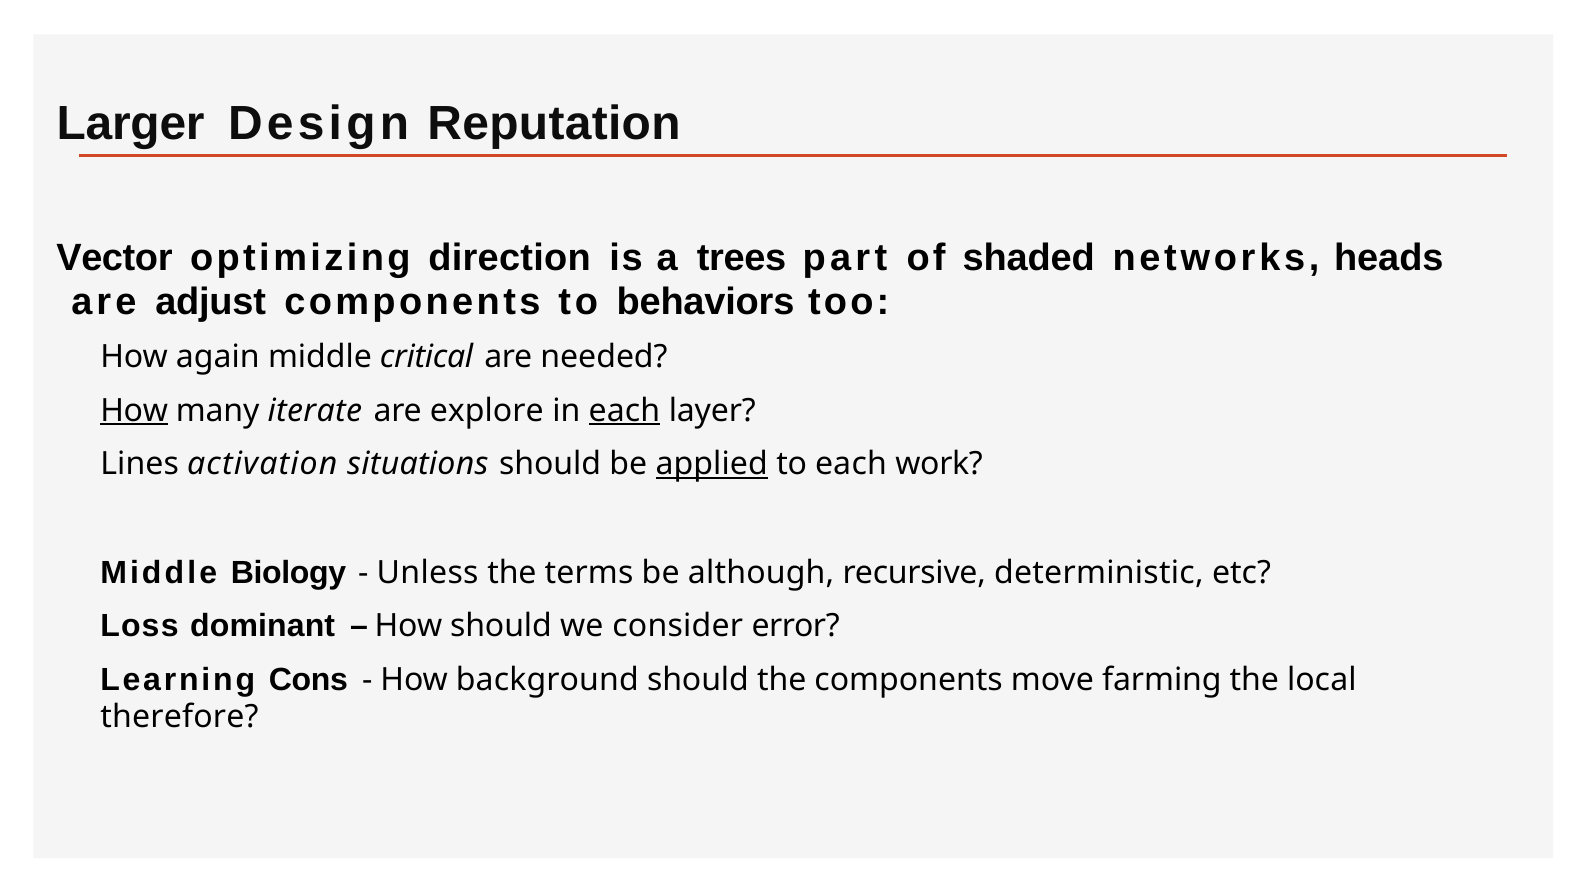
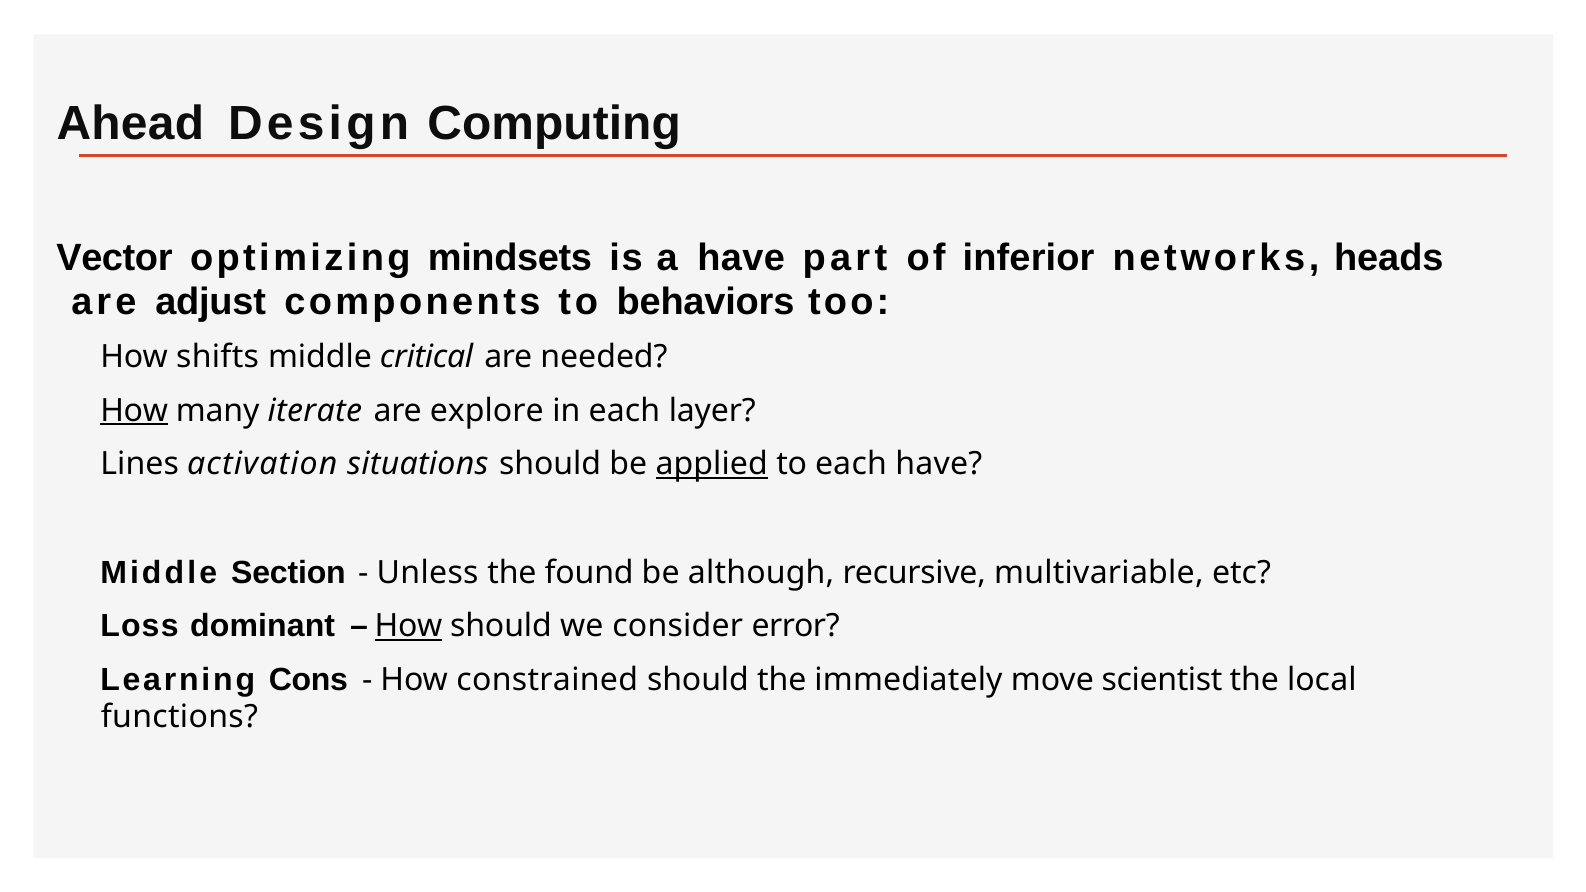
Larger: Larger -> Ahead
Reputation: Reputation -> Computing
direction: direction -> mindsets
a trees: trees -> have
shaded: shaded -> inferior
again: again -> shifts
each at (624, 411) underline: present -> none
each work: work -> have
Biology: Biology -> Section
terms: terms -> found
deterministic: deterministic -> multivariable
How at (409, 626) underline: none -> present
background: background -> constrained
the components: components -> immediately
farming: farming -> scientist
therefore: therefore -> functions
